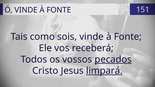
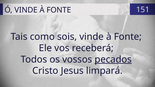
limpará underline: present -> none
